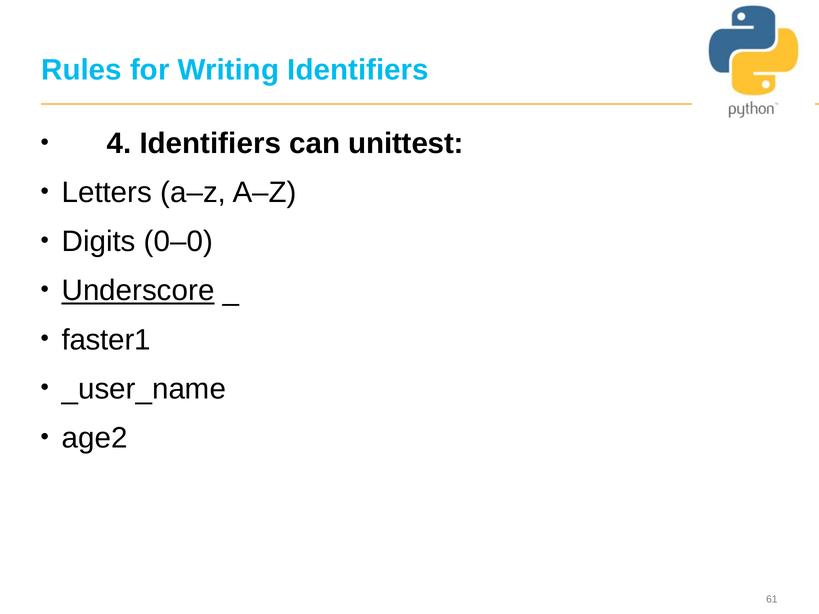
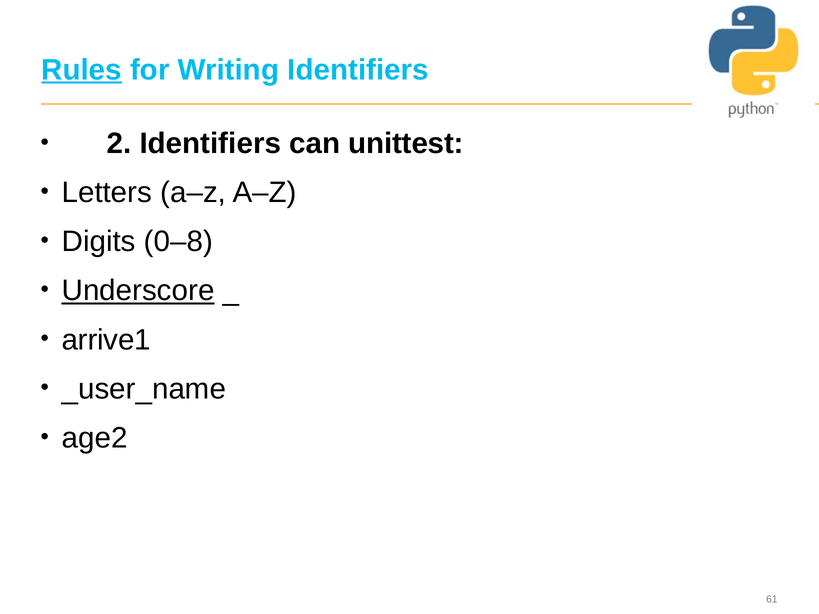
Rules underline: none -> present
4: 4 -> 2
0–0: 0–0 -> 0–8
faster1: faster1 -> arrive1
